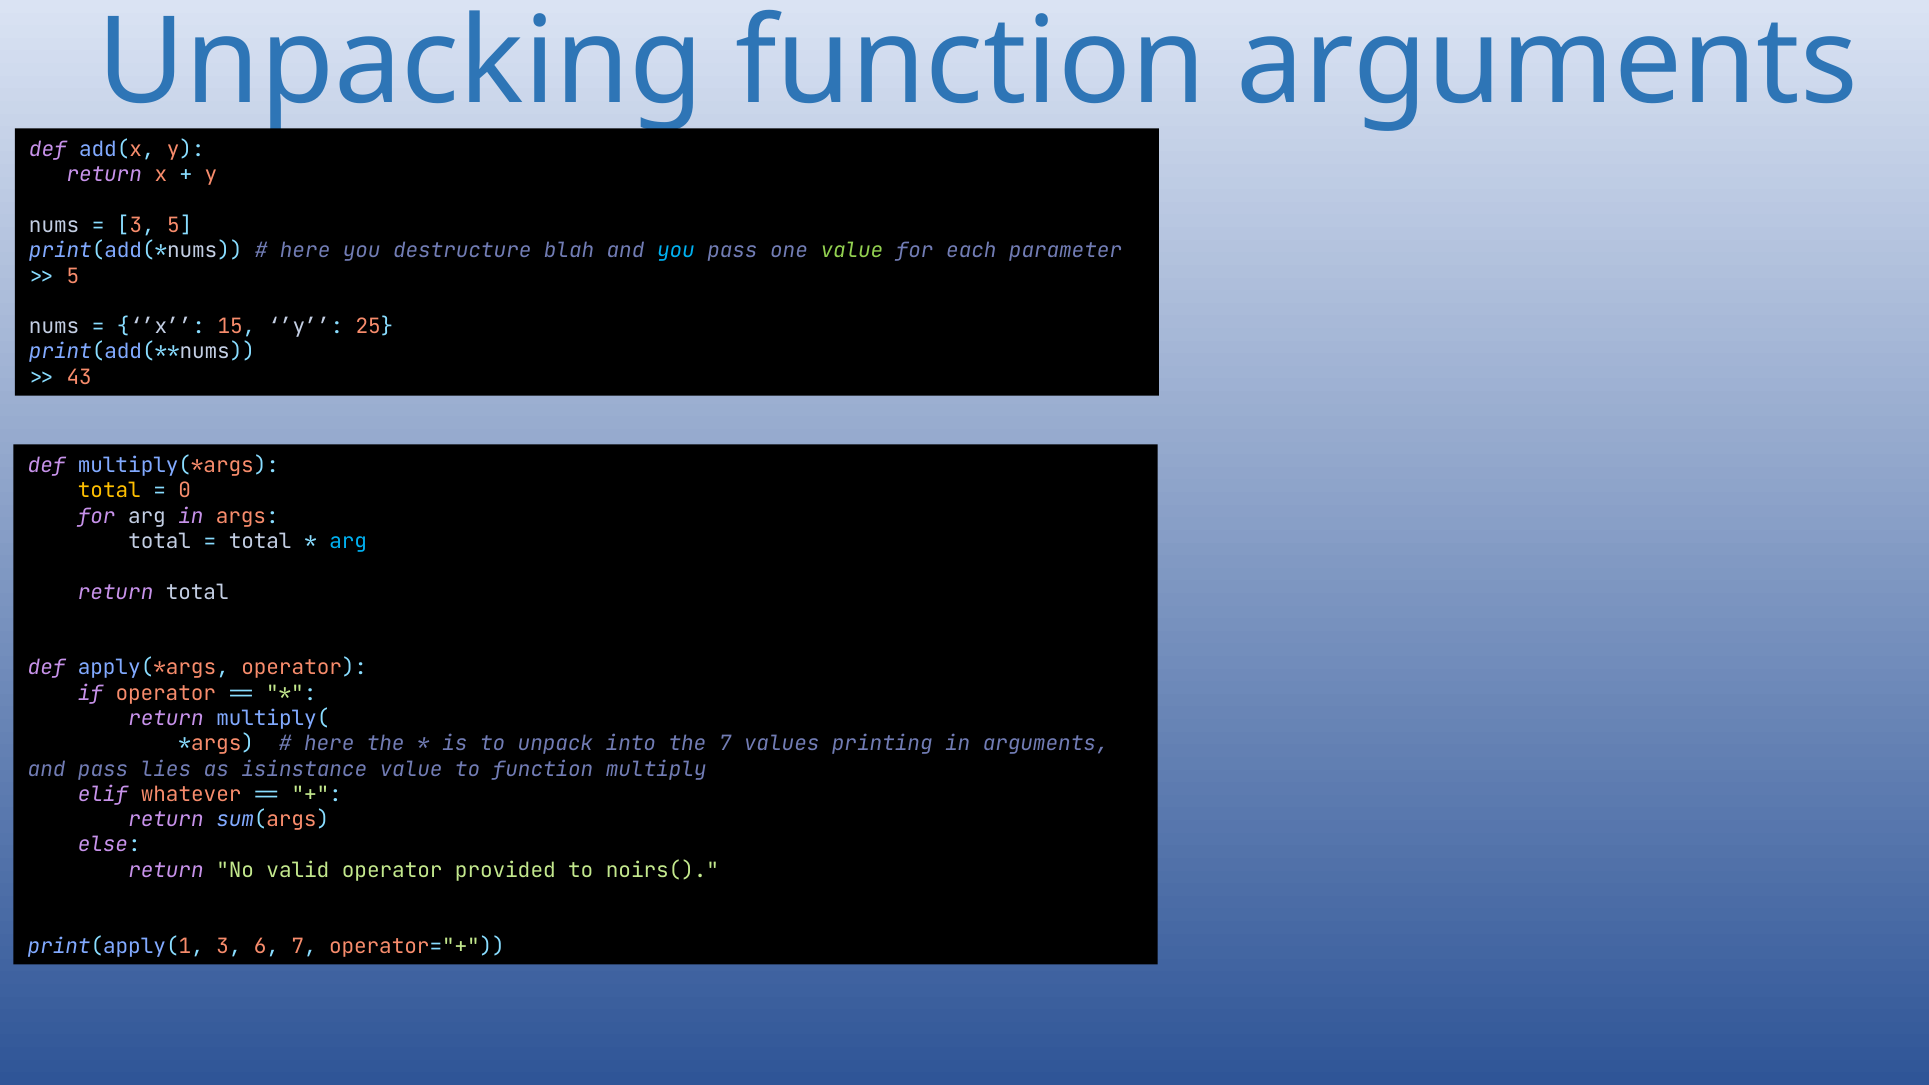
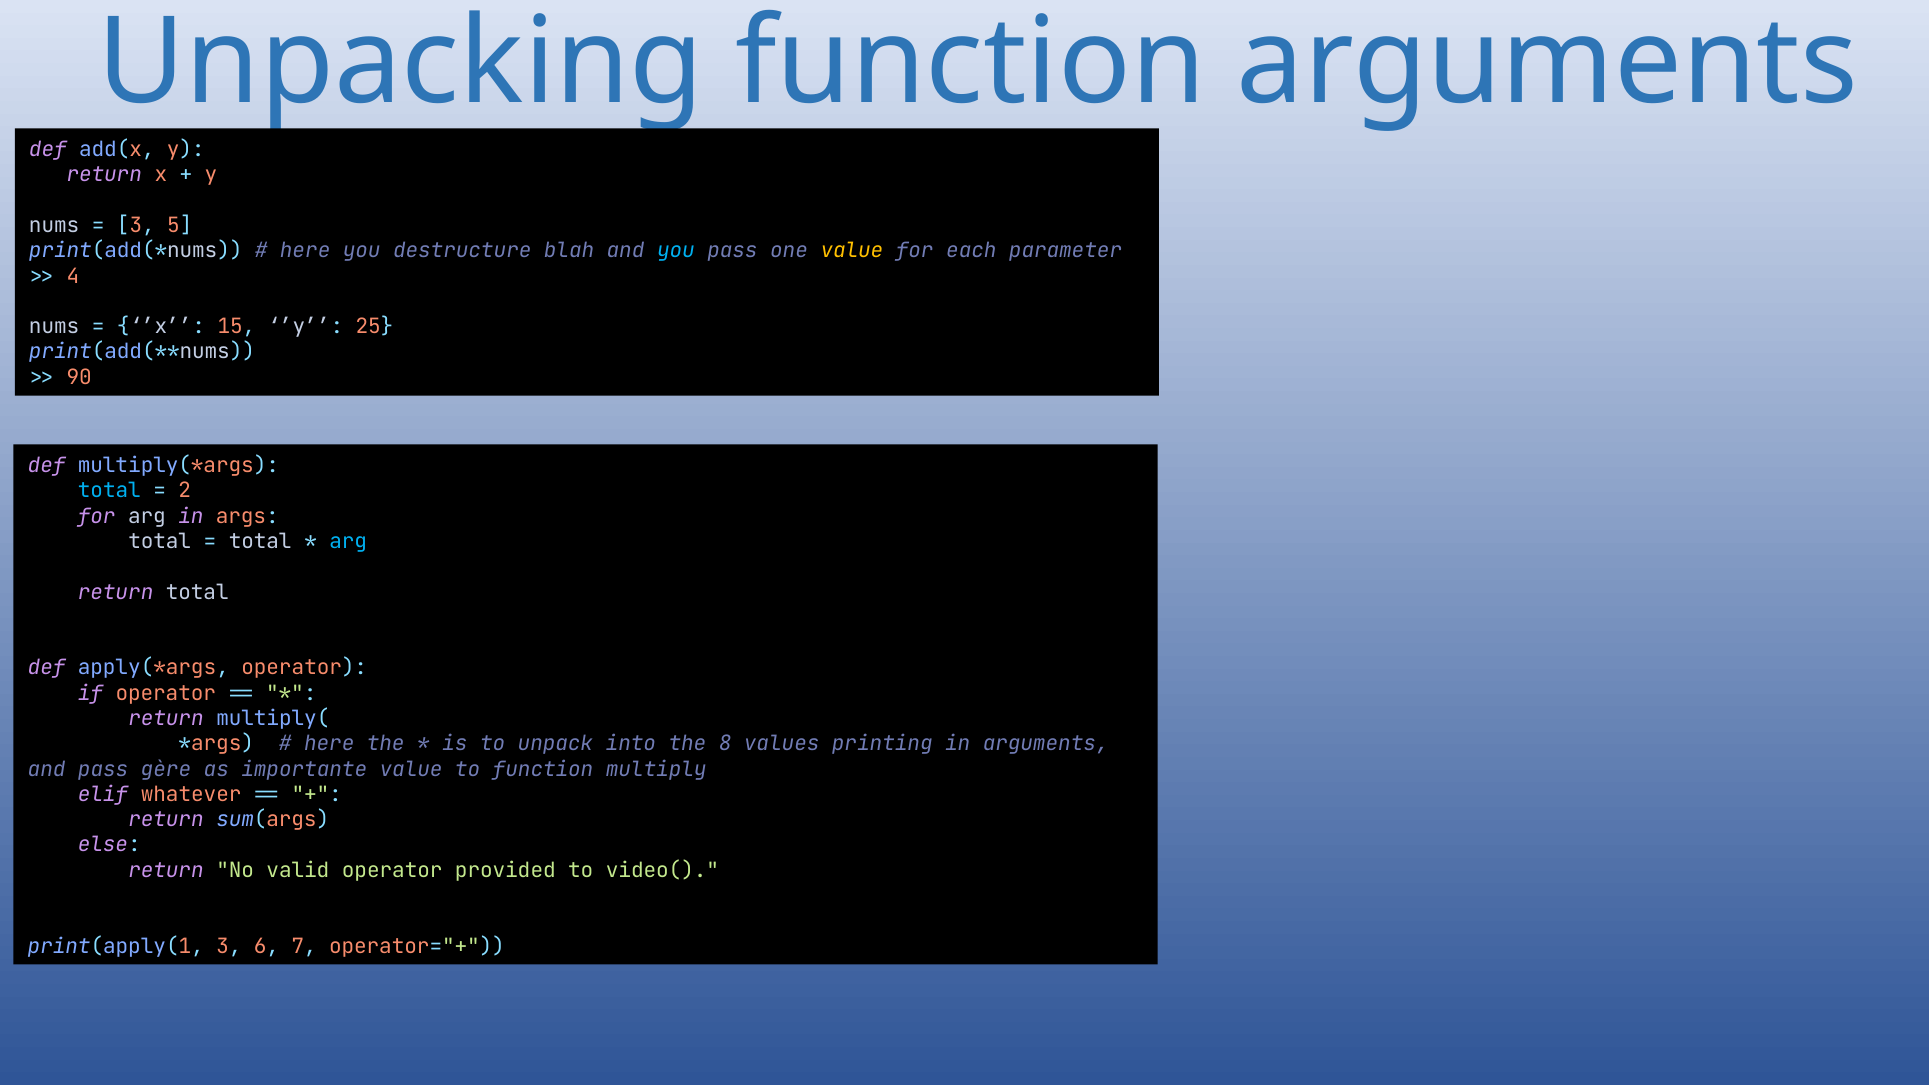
value at (852, 251) colour: light green -> yellow
5 at (73, 276): 5 -> 4
43: 43 -> 90
total at (109, 491) colour: yellow -> light blue
0: 0 -> 2
the 7: 7 -> 8
lies: lies -> gère
isinstance: isinstance -> importante
noirs(: noirs( -> video(
